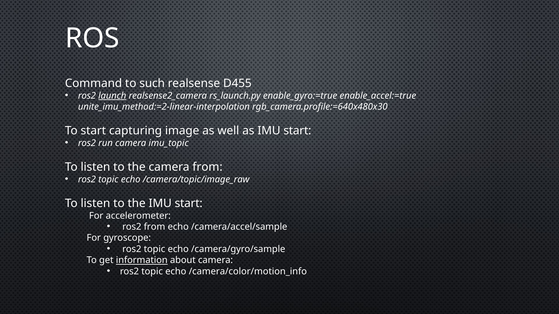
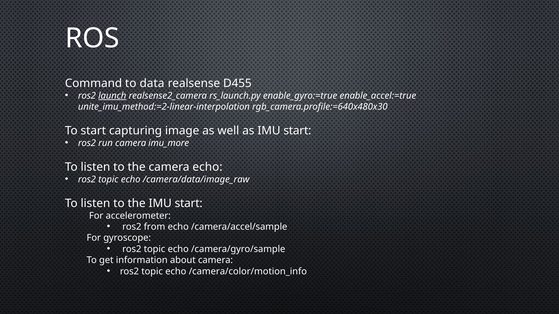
such: such -> data
imu_topic: imu_topic -> imu_more
camera from: from -> echo
/camera/topic/image_raw: /camera/topic/image_raw -> /camera/data/image_raw
information underline: present -> none
